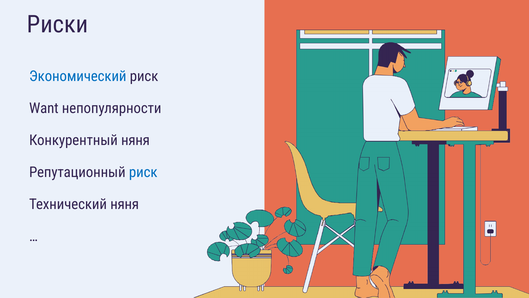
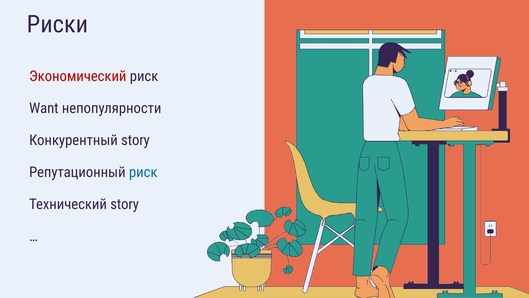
Экономический colour: blue -> red
Конкурентный няня: няня -> story
Технический няня: няня -> story
